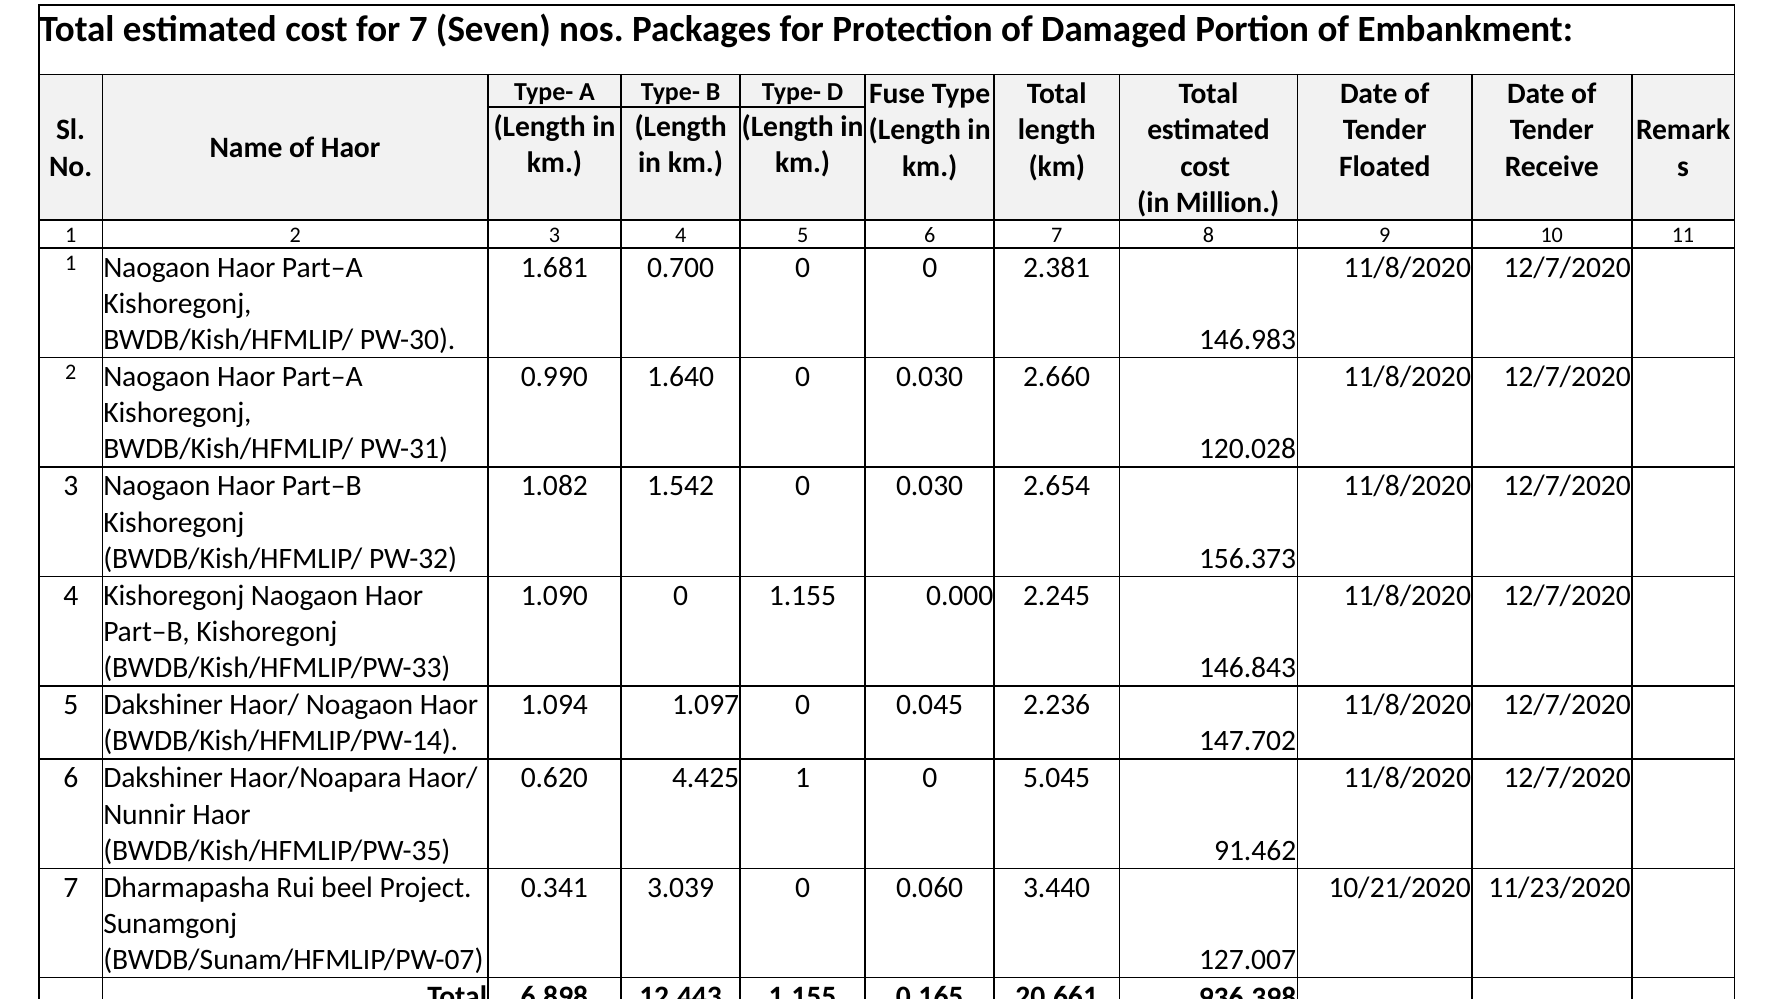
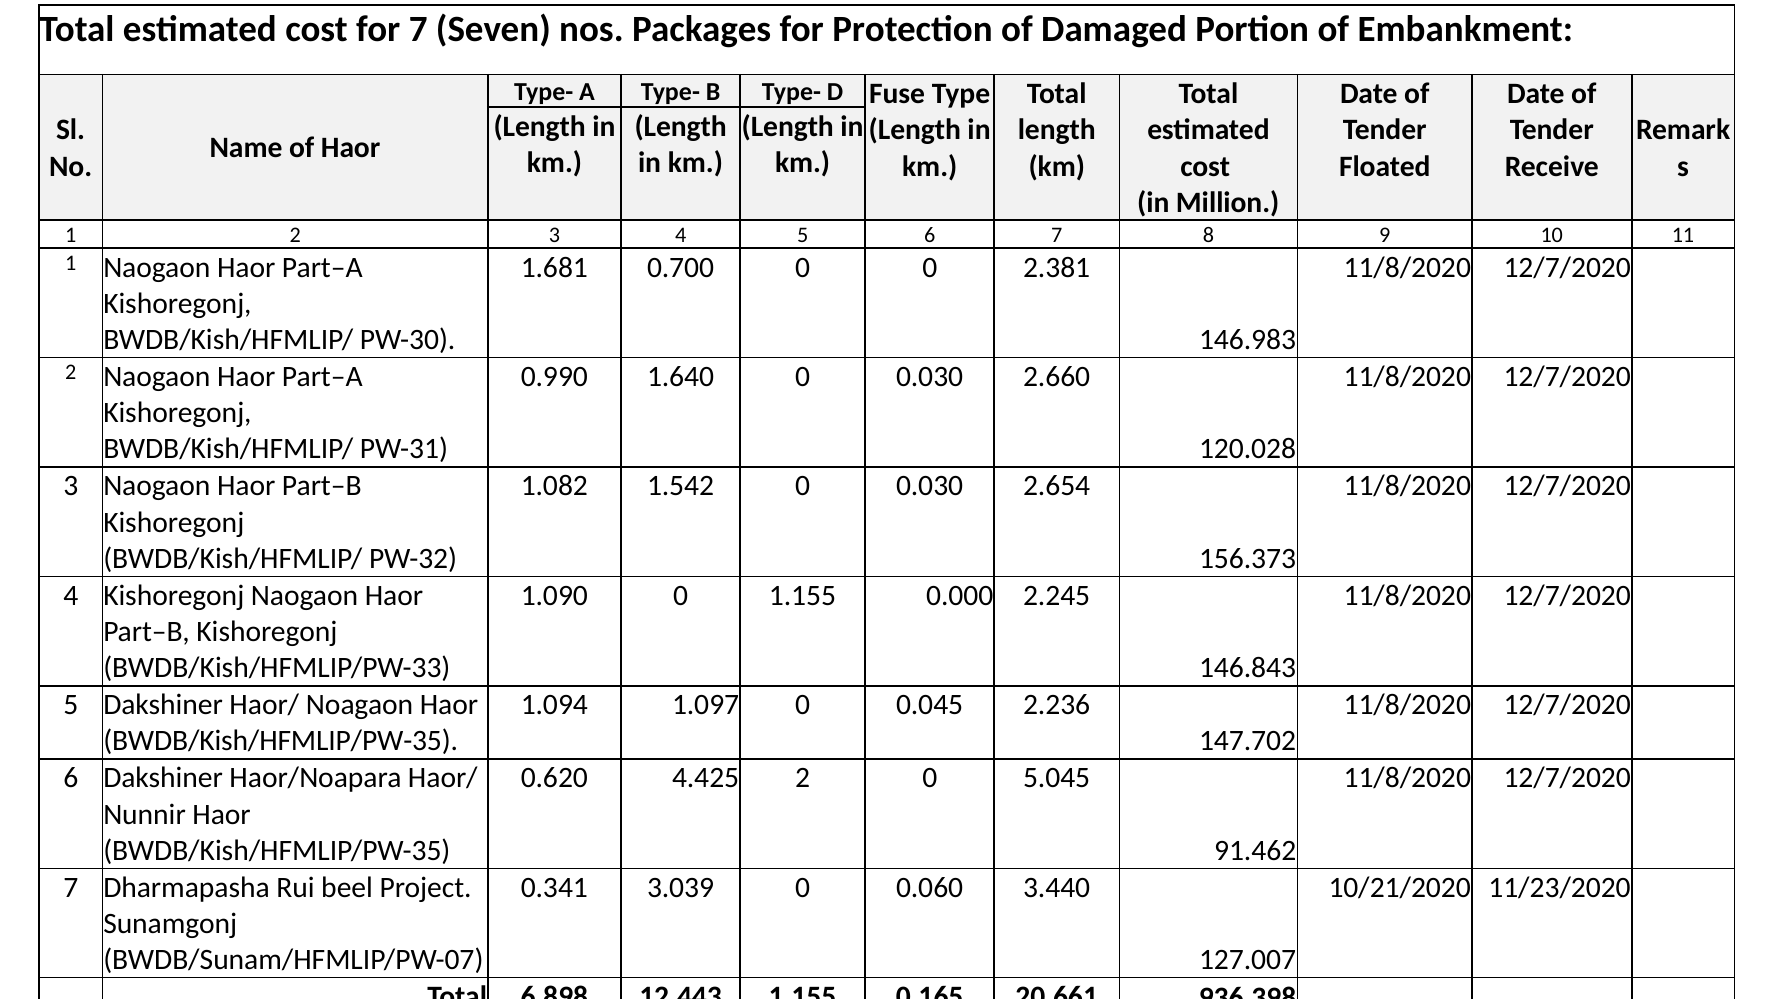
BWDB/Kish/HFMLIP/PW-14 at (281, 742): BWDB/Kish/HFMLIP/PW-14 -> BWDB/Kish/HFMLIP/PW-35
4.425 1: 1 -> 2
